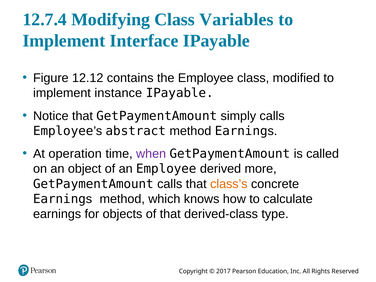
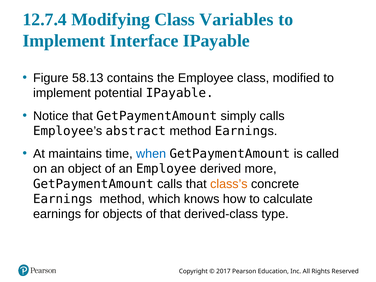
12.12: 12.12 -> 58.13
instance: instance -> potential
operation: operation -> maintains
when colour: purple -> blue
